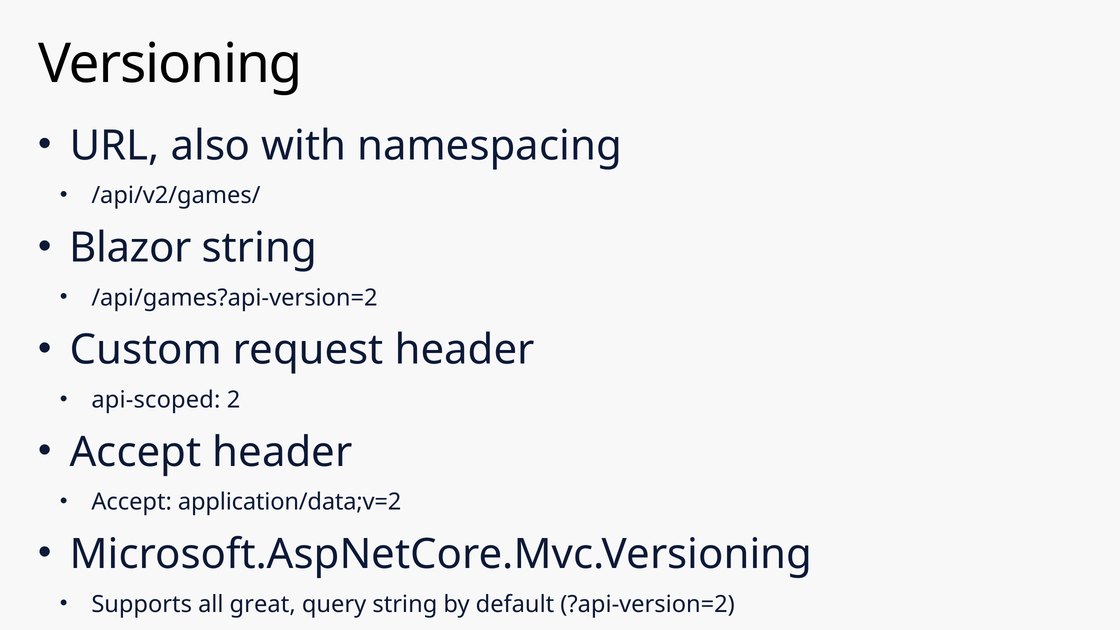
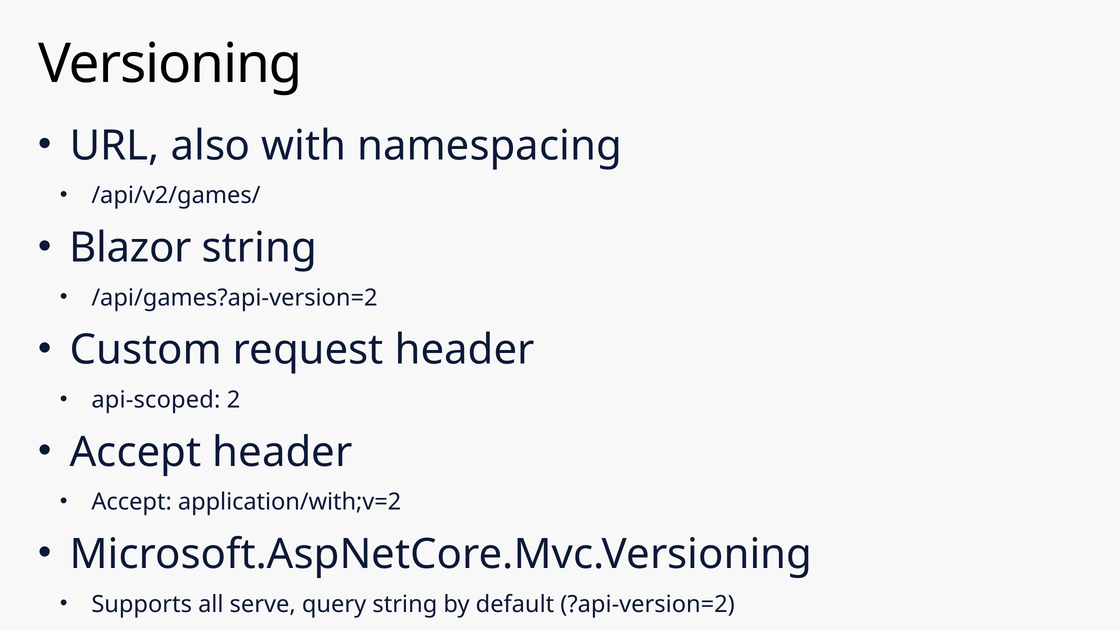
application/data;v=2: application/data;v=2 -> application/with;v=2
great: great -> serve
